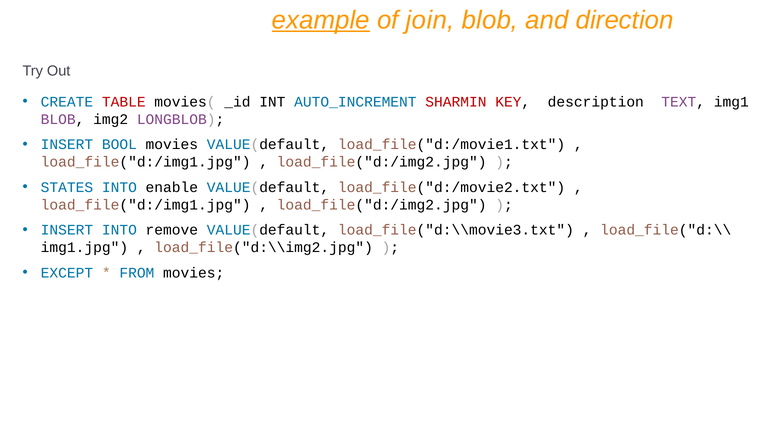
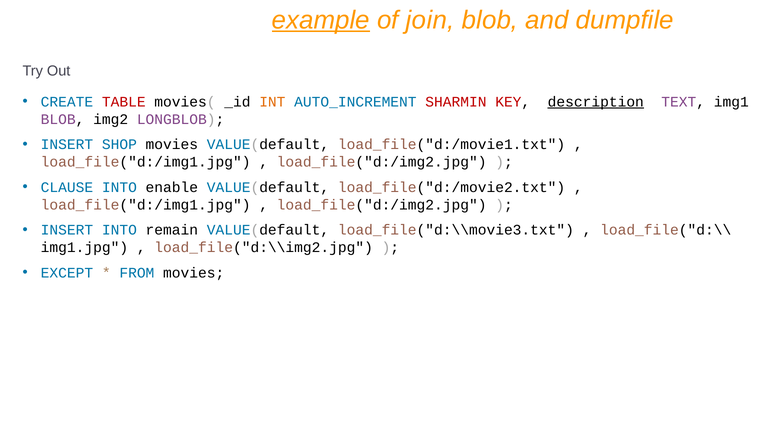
direction: direction -> dumpfile
INT colour: black -> orange
description underline: none -> present
BOOL: BOOL -> SHOP
STATES: STATES -> CLAUSE
remove: remove -> remain
